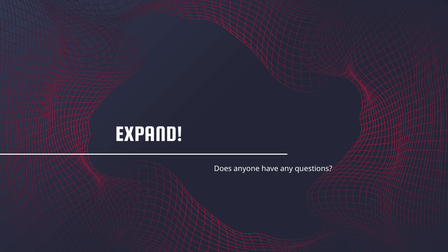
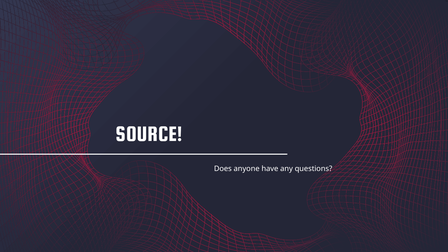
EXPAND: EXPAND -> SOURCE
